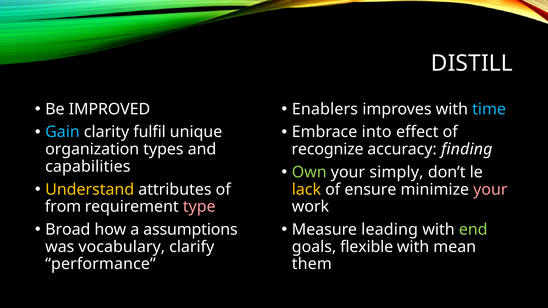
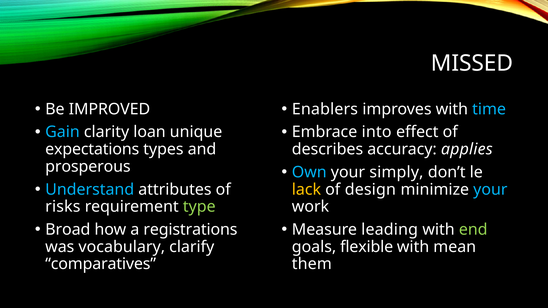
DISTILL: DISTILL -> MISSED
fulfil: fulfil -> loan
organization: organization -> expectations
recognize: recognize -> describes
finding: finding -> applies
capabilities: capabilities -> prosperous
Own colour: light green -> light blue
Understand colour: yellow -> light blue
ensure: ensure -> design
your at (490, 190) colour: pink -> light blue
from: from -> risks
type colour: pink -> light green
assumptions: assumptions -> registrations
performance: performance -> comparatives
